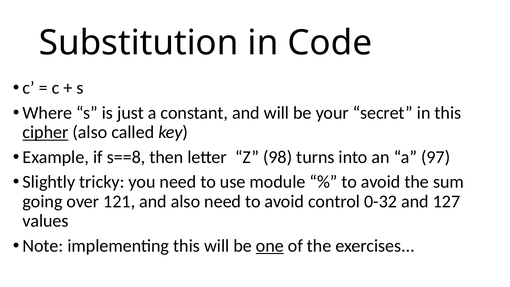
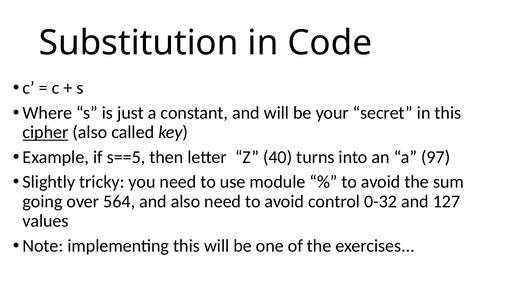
s==8: s==8 -> s==5
98: 98 -> 40
121: 121 -> 564
one underline: present -> none
